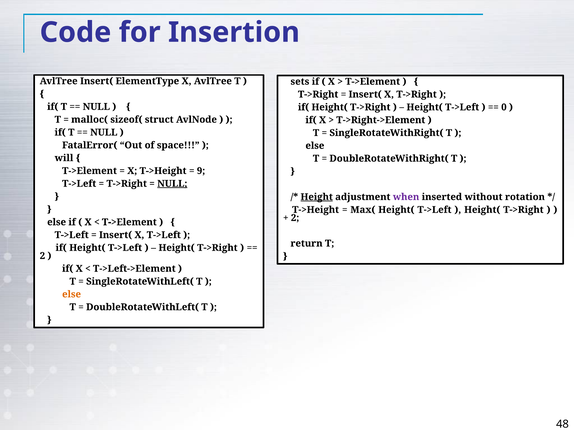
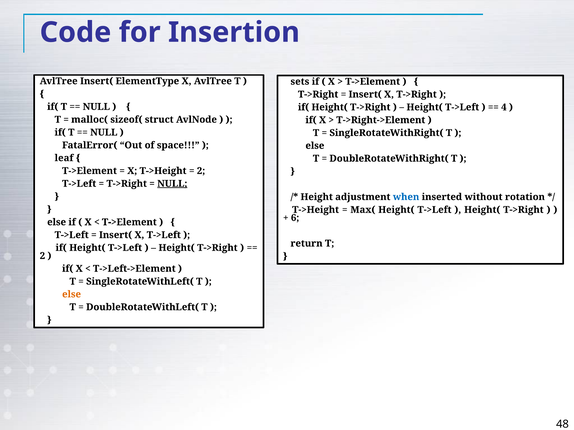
0: 0 -> 4
will: will -> leaf
9 at (201, 171): 9 -> 2
Height underline: present -> none
when colour: purple -> blue
2 at (295, 218): 2 -> 6
